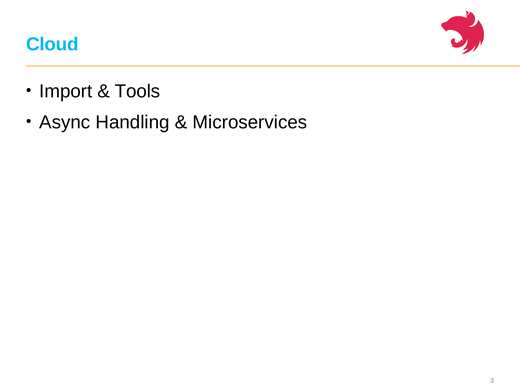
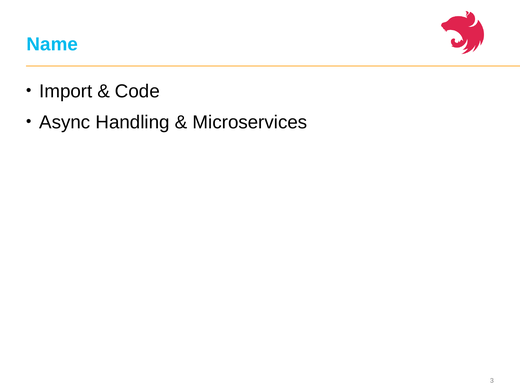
Cloud: Cloud -> Name
Tools: Tools -> Code
